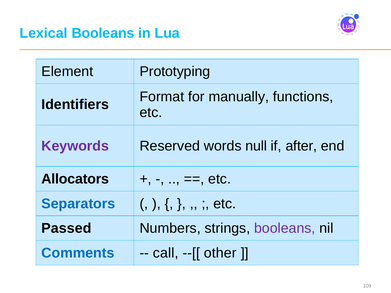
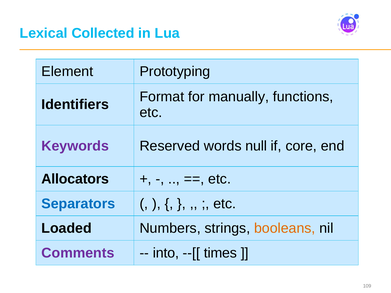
Lexical Booleans: Booleans -> Collected
after: after -> core
Passed: Passed -> Loaded
booleans at (285, 229) colour: purple -> orange
Comments colour: blue -> purple
call: call -> into
other: other -> times
